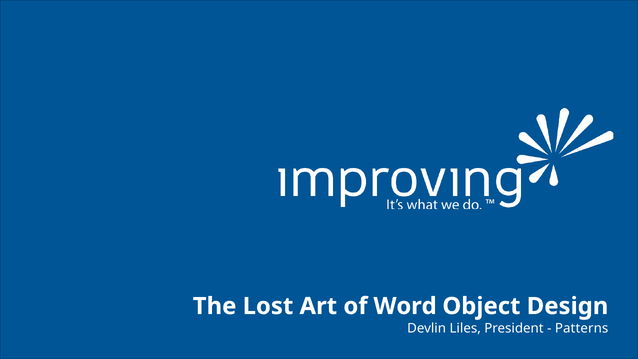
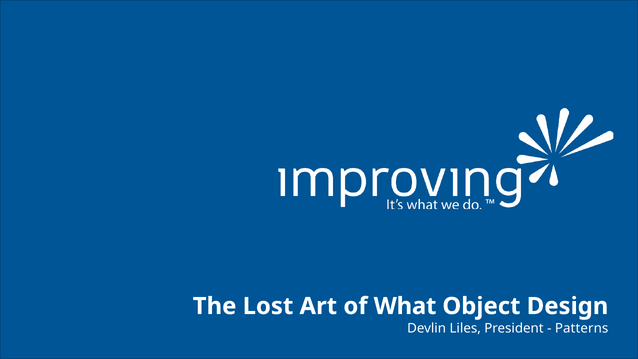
Word: Word -> What
